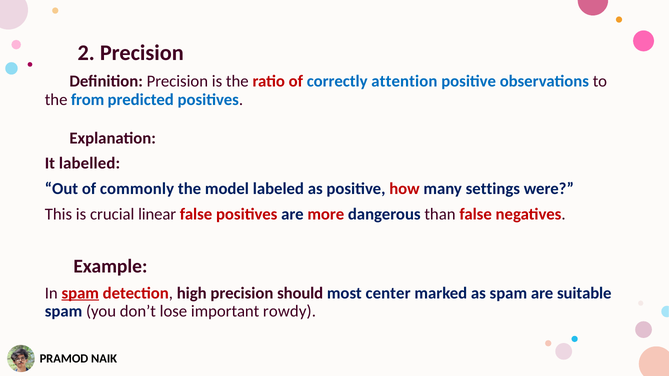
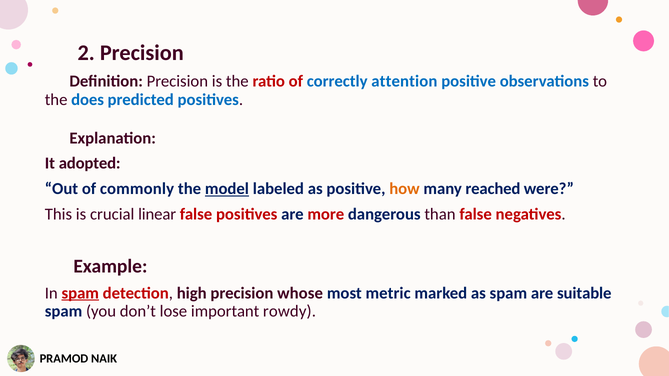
from: from -> does
labelled: labelled -> adopted
model underline: none -> present
how colour: red -> orange
settings: settings -> reached
should: should -> whose
center: center -> metric
